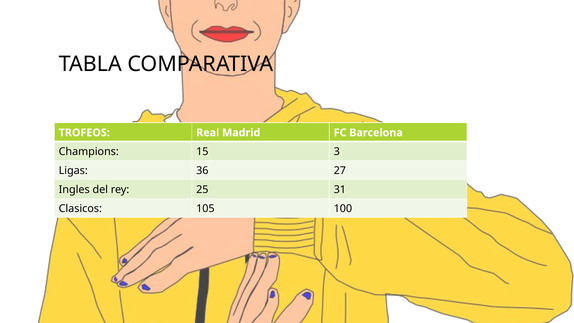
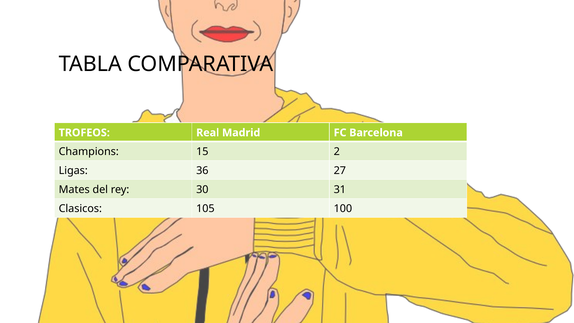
3: 3 -> 2
Ingles: Ingles -> Mates
25: 25 -> 30
